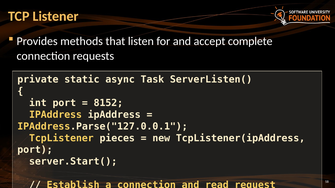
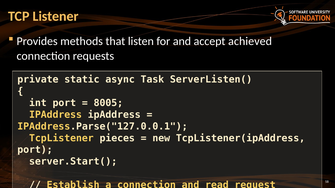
complete: complete -> achieved
8152: 8152 -> 8005
